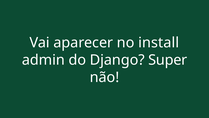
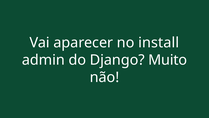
Super: Super -> Muito
